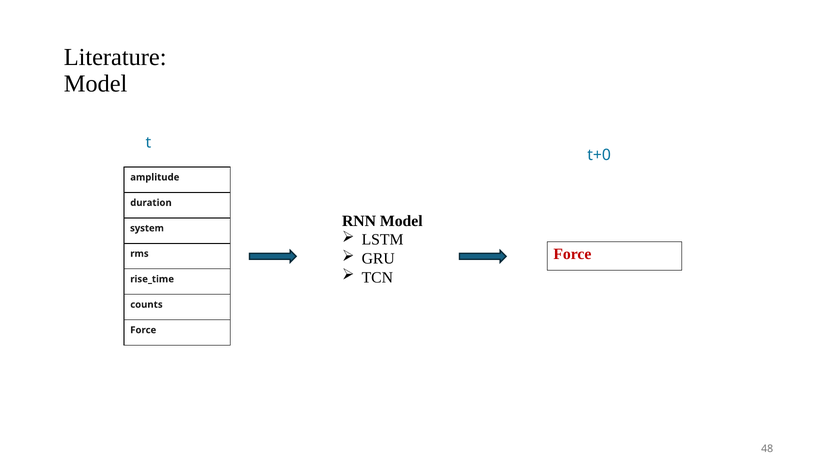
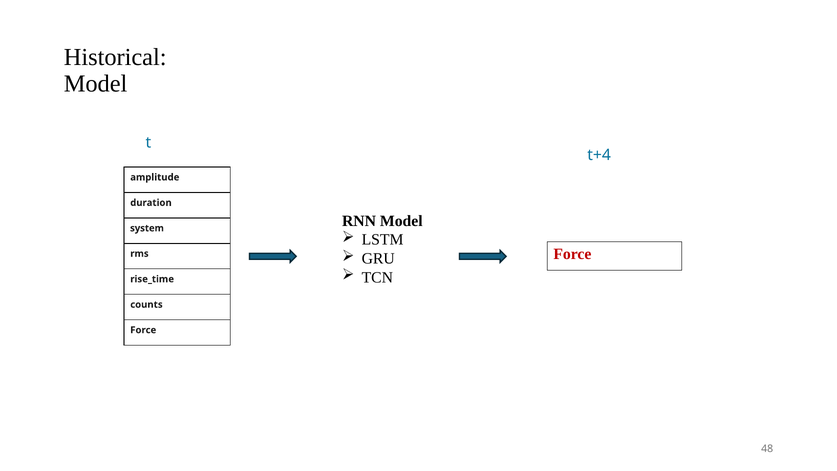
Literature: Literature -> Historical
t+0: t+0 -> t+4
